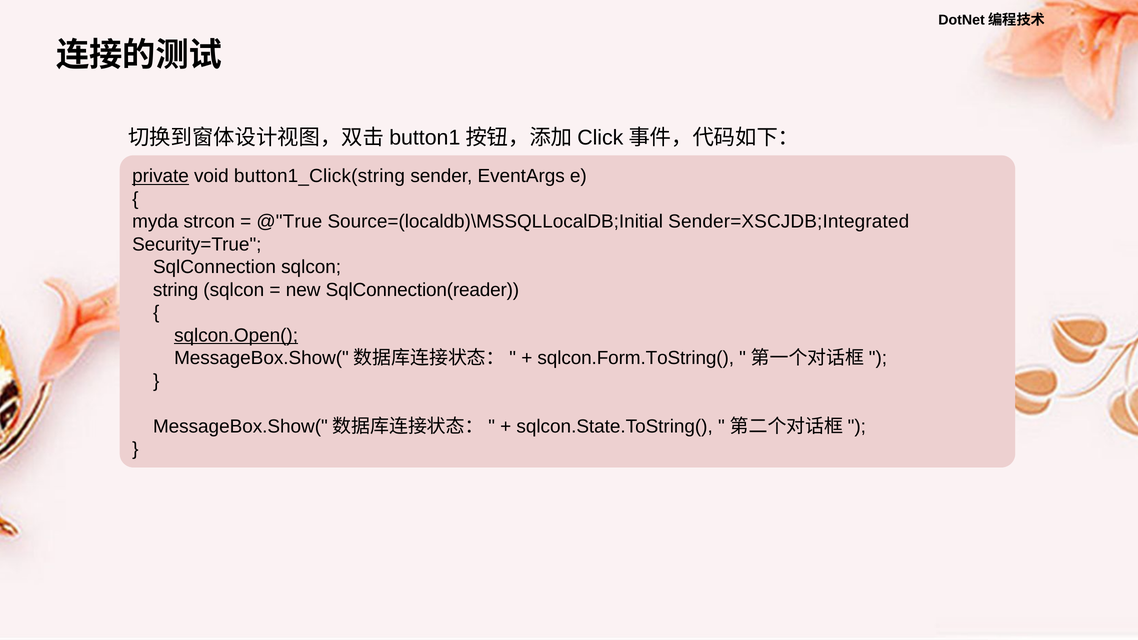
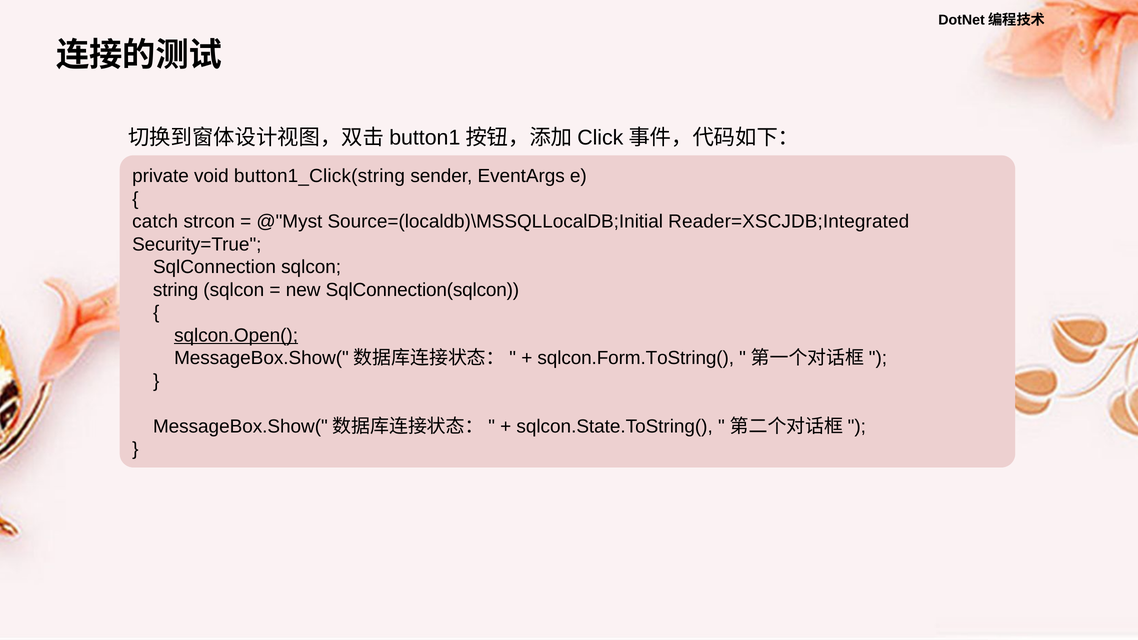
private underline: present -> none
myda: myda -> catch
@"True: @"True -> @"Myst
Sender=XSCJDB;Integrated: Sender=XSCJDB;Integrated -> Reader=XSCJDB;Integrated
SqlConnection(reader: SqlConnection(reader -> SqlConnection(sqlcon
